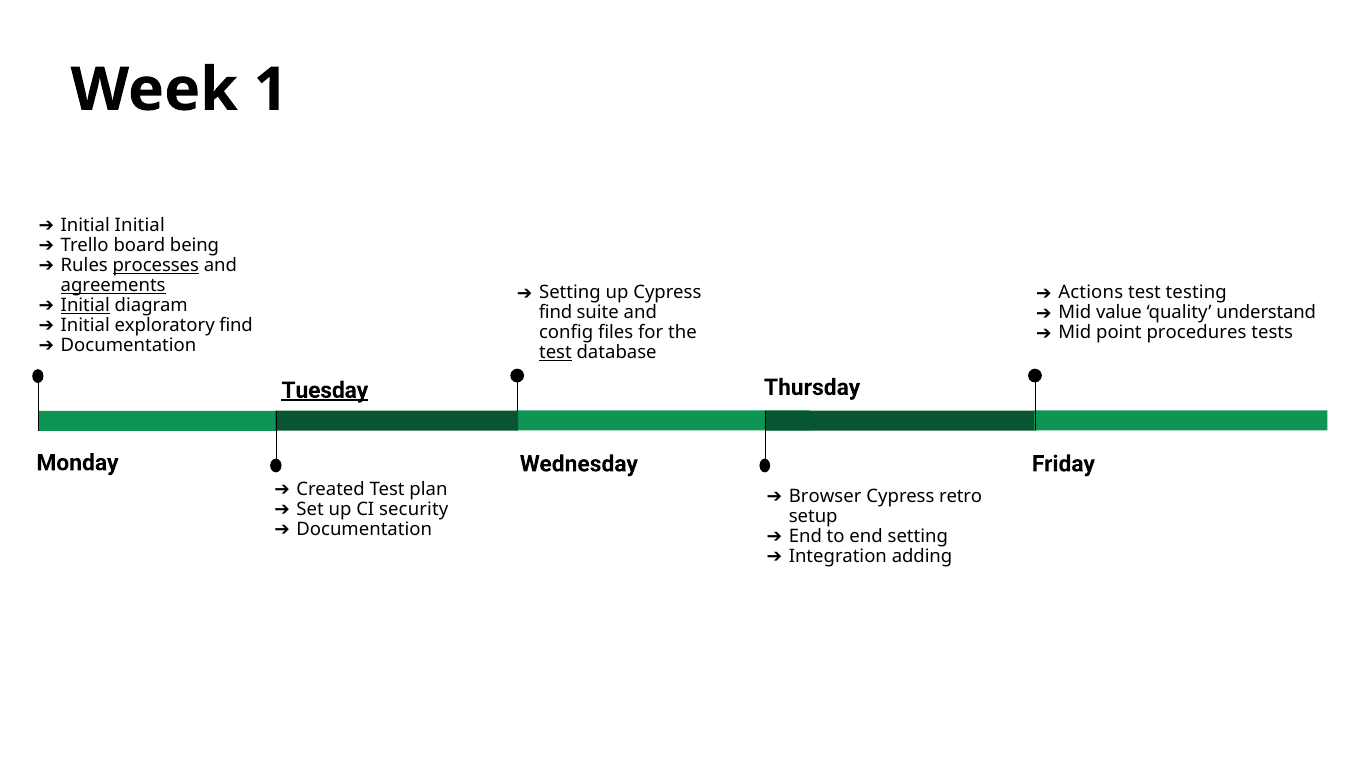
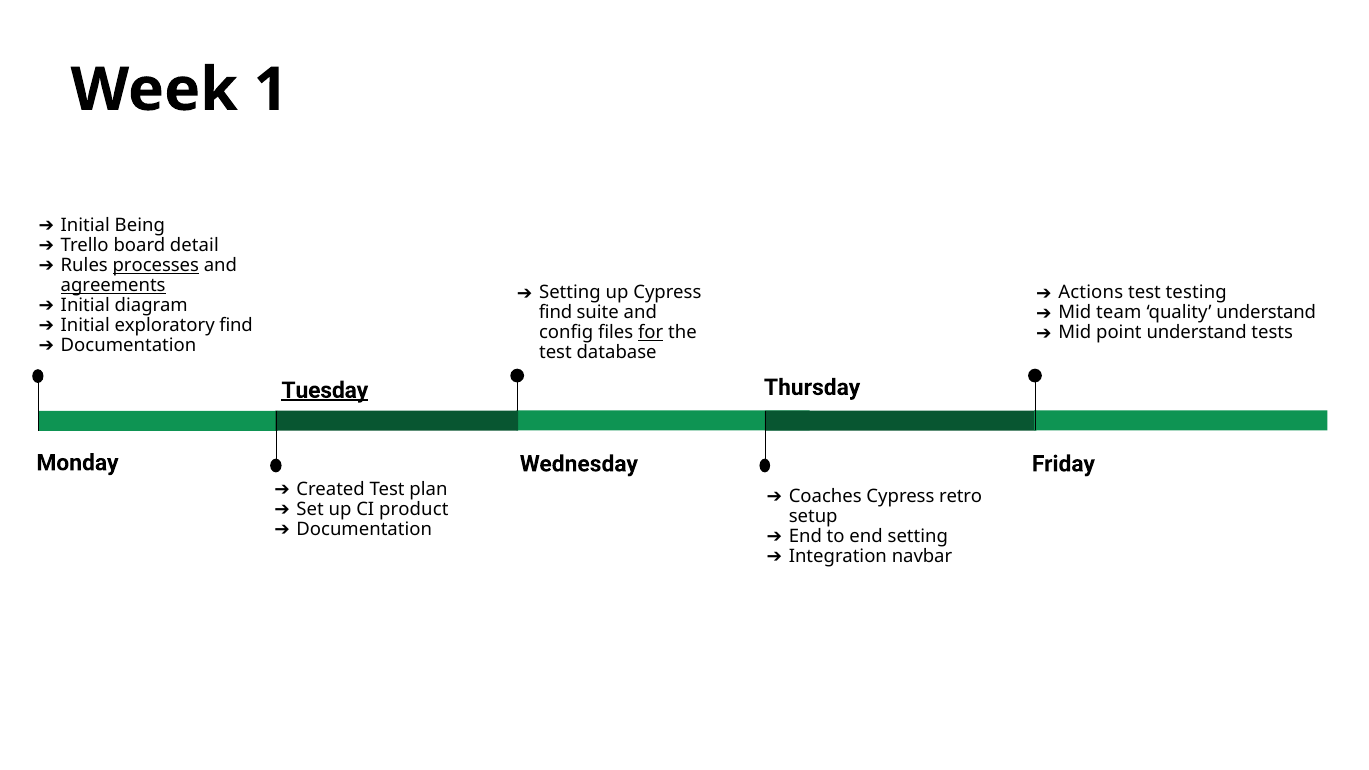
Initial Initial: Initial -> Being
being: being -> detail
Initial at (85, 306) underline: present -> none
value: value -> team
point procedures: procedures -> understand
for underline: none -> present
test at (555, 353) underline: present -> none
Browser: Browser -> Coaches
security: security -> product
adding: adding -> navbar
